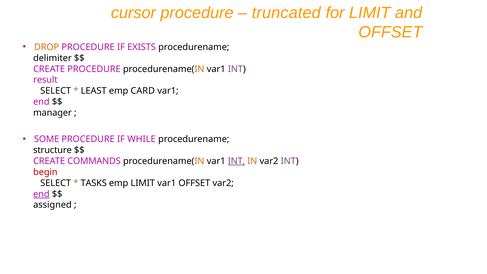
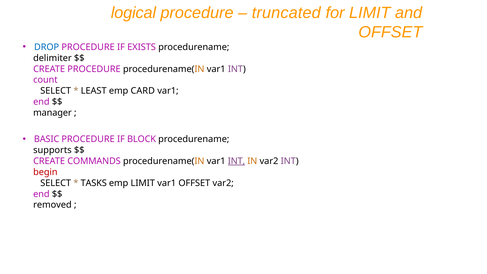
cursor: cursor -> logical
DROP colour: orange -> blue
result: result -> count
SOME: SOME -> BASIC
WHILE: WHILE -> BLOCK
structure: structure -> supports
end at (41, 194) underline: present -> none
assigned: assigned -> removed
